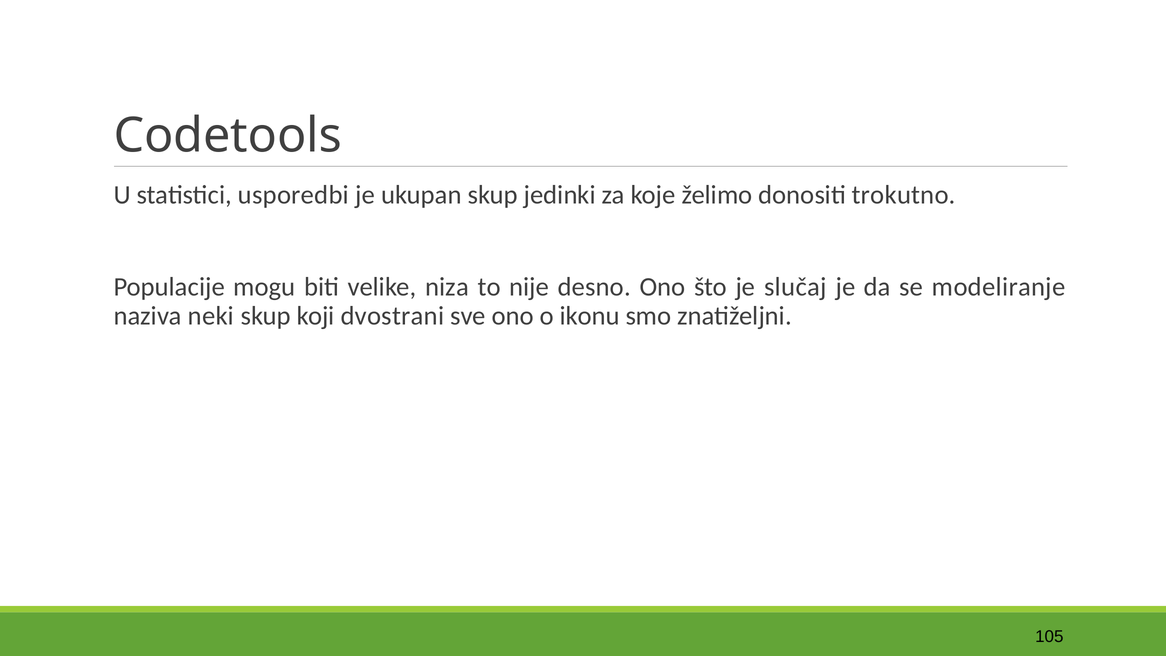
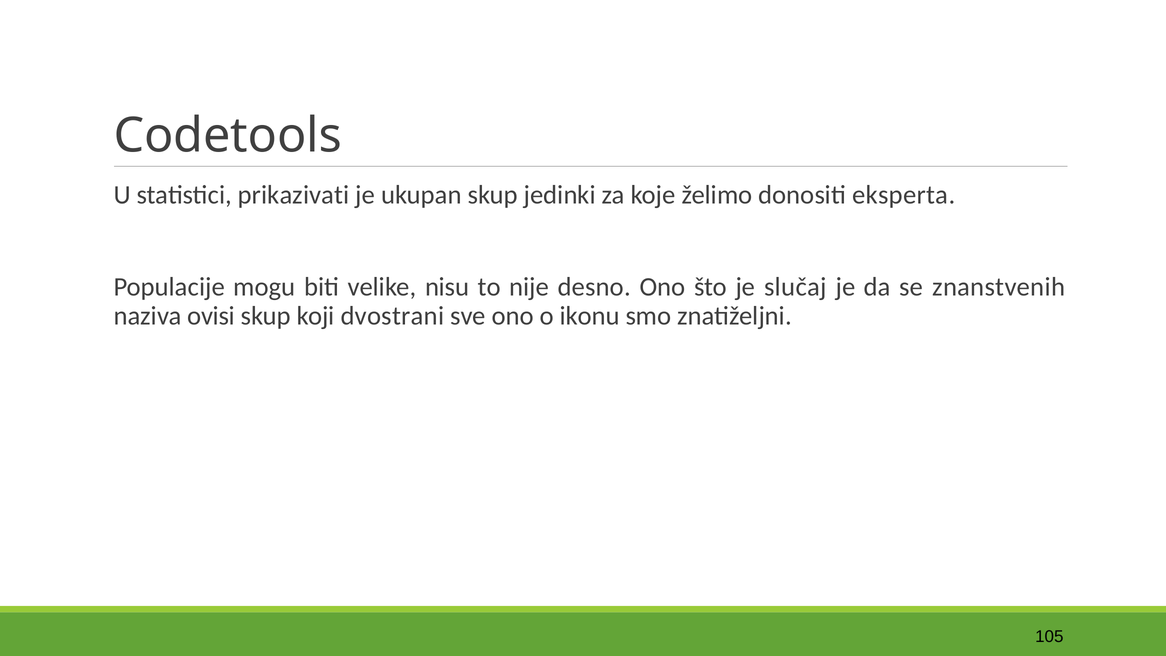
usporedbi: usporedbi -> prikazivati
trokutno: trokutno -> eksperta
niza: niza -> nisu
modeliranje: modeliranje -> znanstvenih
neki: neki -> ovisi
